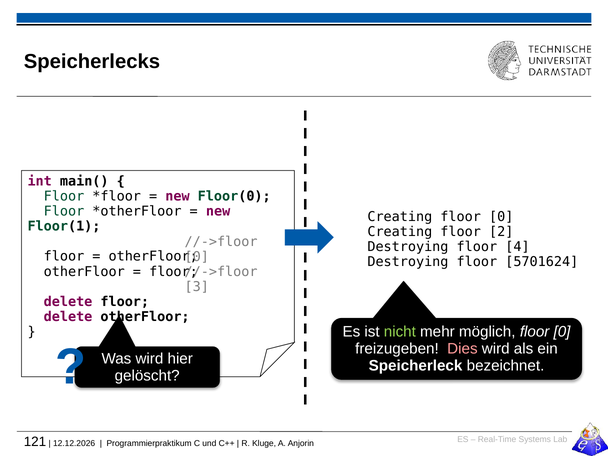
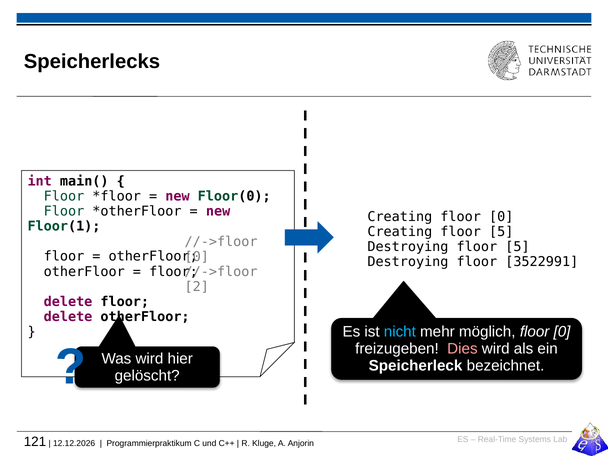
Creating floor 2: 2 -> 5
Destroying floor 4: 4 -> 5
5701624: 5701624 -> 3522991
3: 3 -> 2
nicht colour: light green -> light blue
